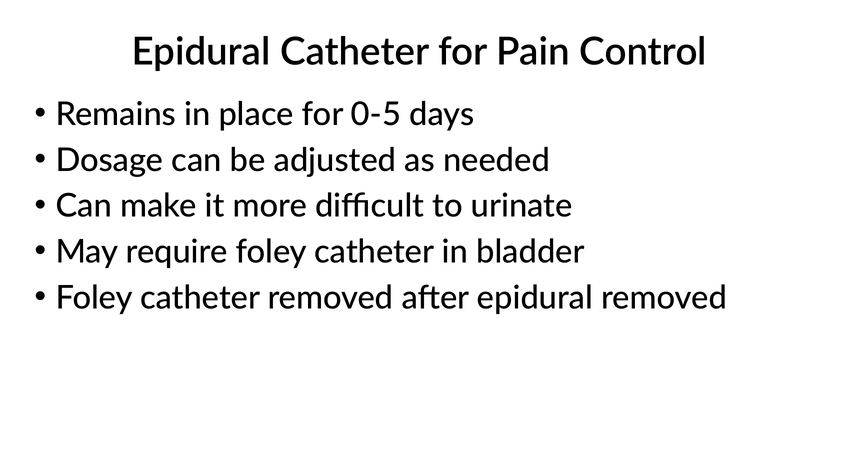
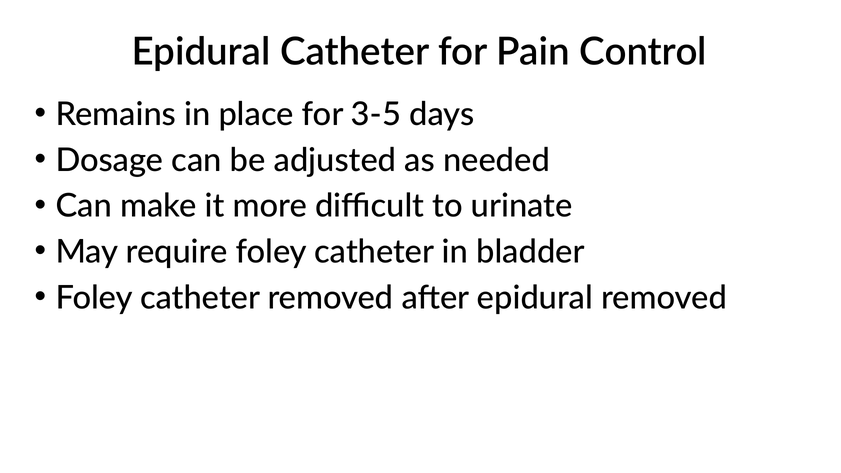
0-5: 0-5 -> 3-5
